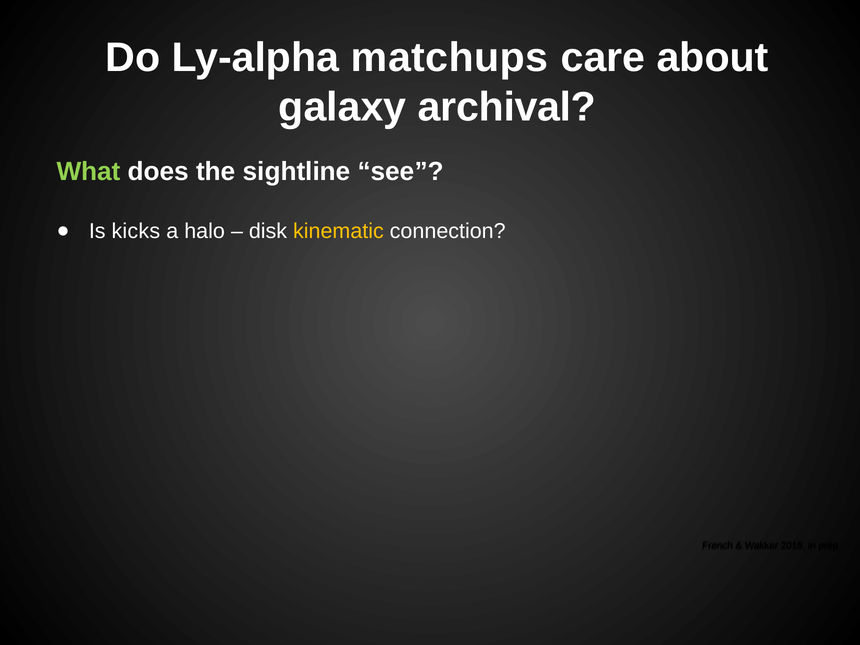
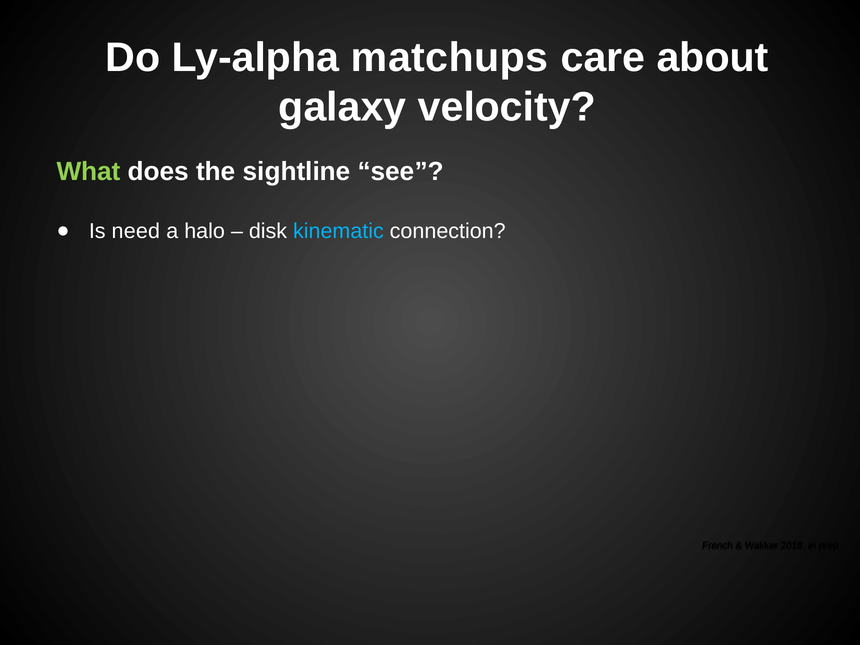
archival: archival -> velocity
kicks: kicks -> need
kinematic colour: yellow -> light blue
